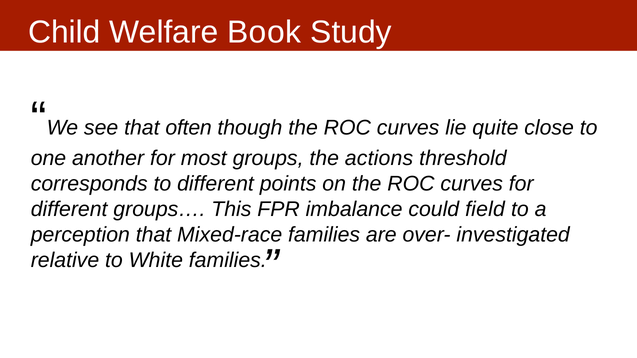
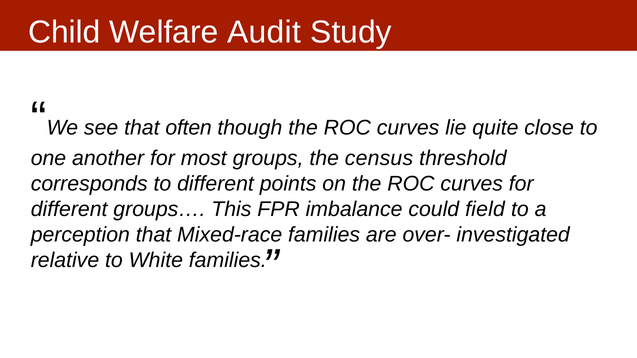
Book: Book -> Audit
actions: actions -> census
